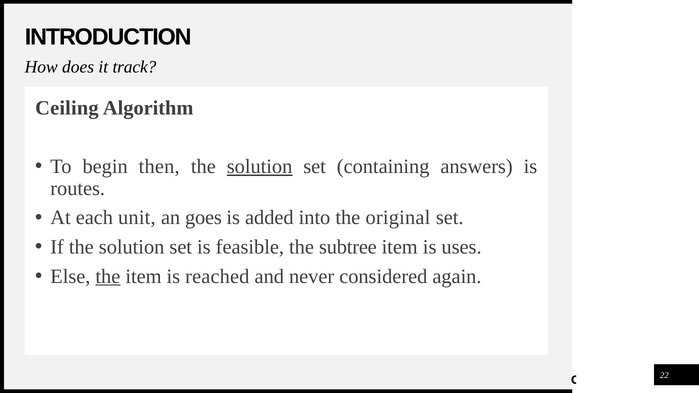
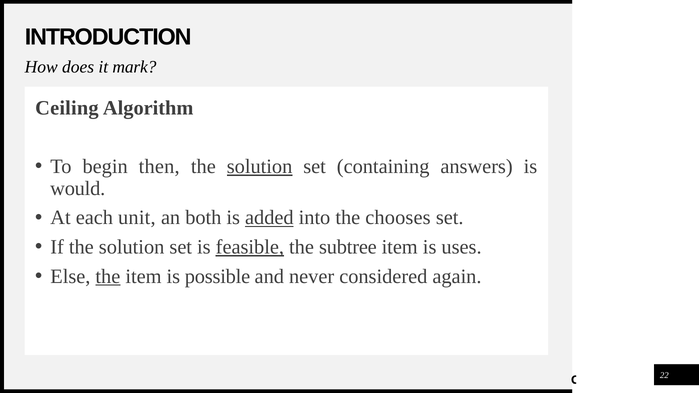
track: track -> mark
routes: routes -> would
goes: goes -> both
added underline: none -> present
original: original -> chooses
feasible underline: none -> present
reached: reached -> possible
